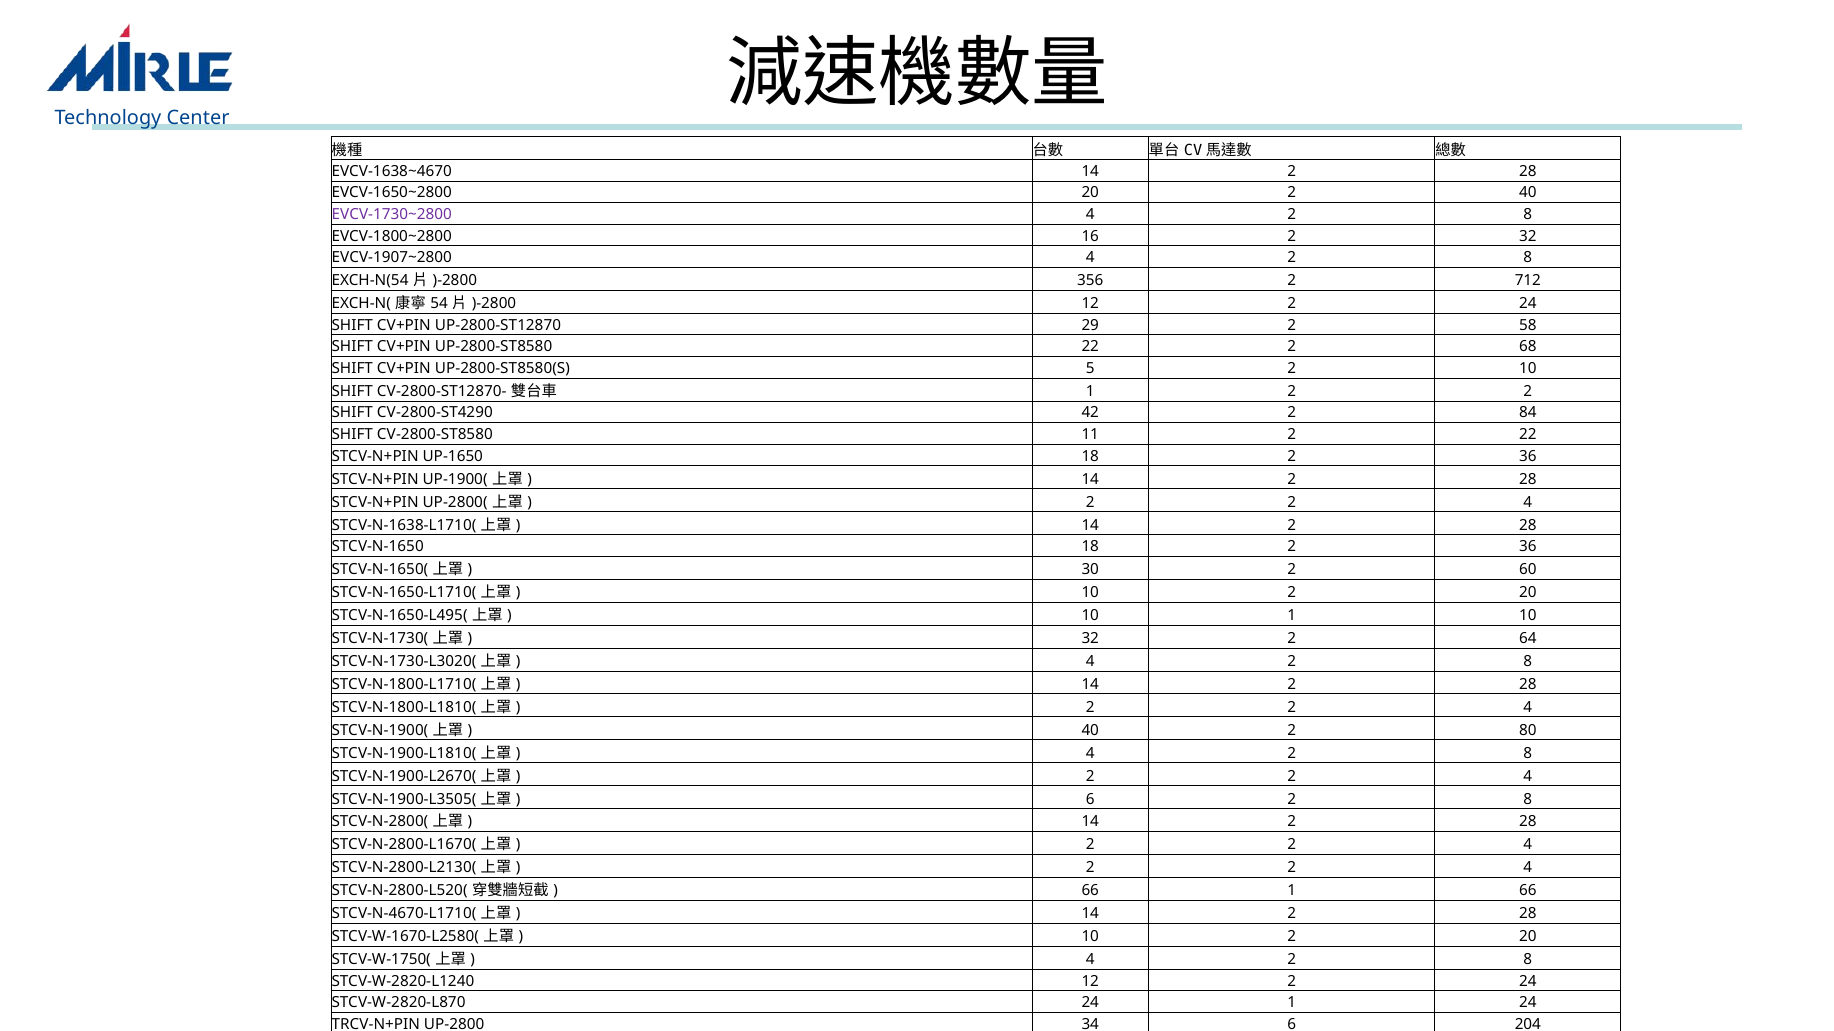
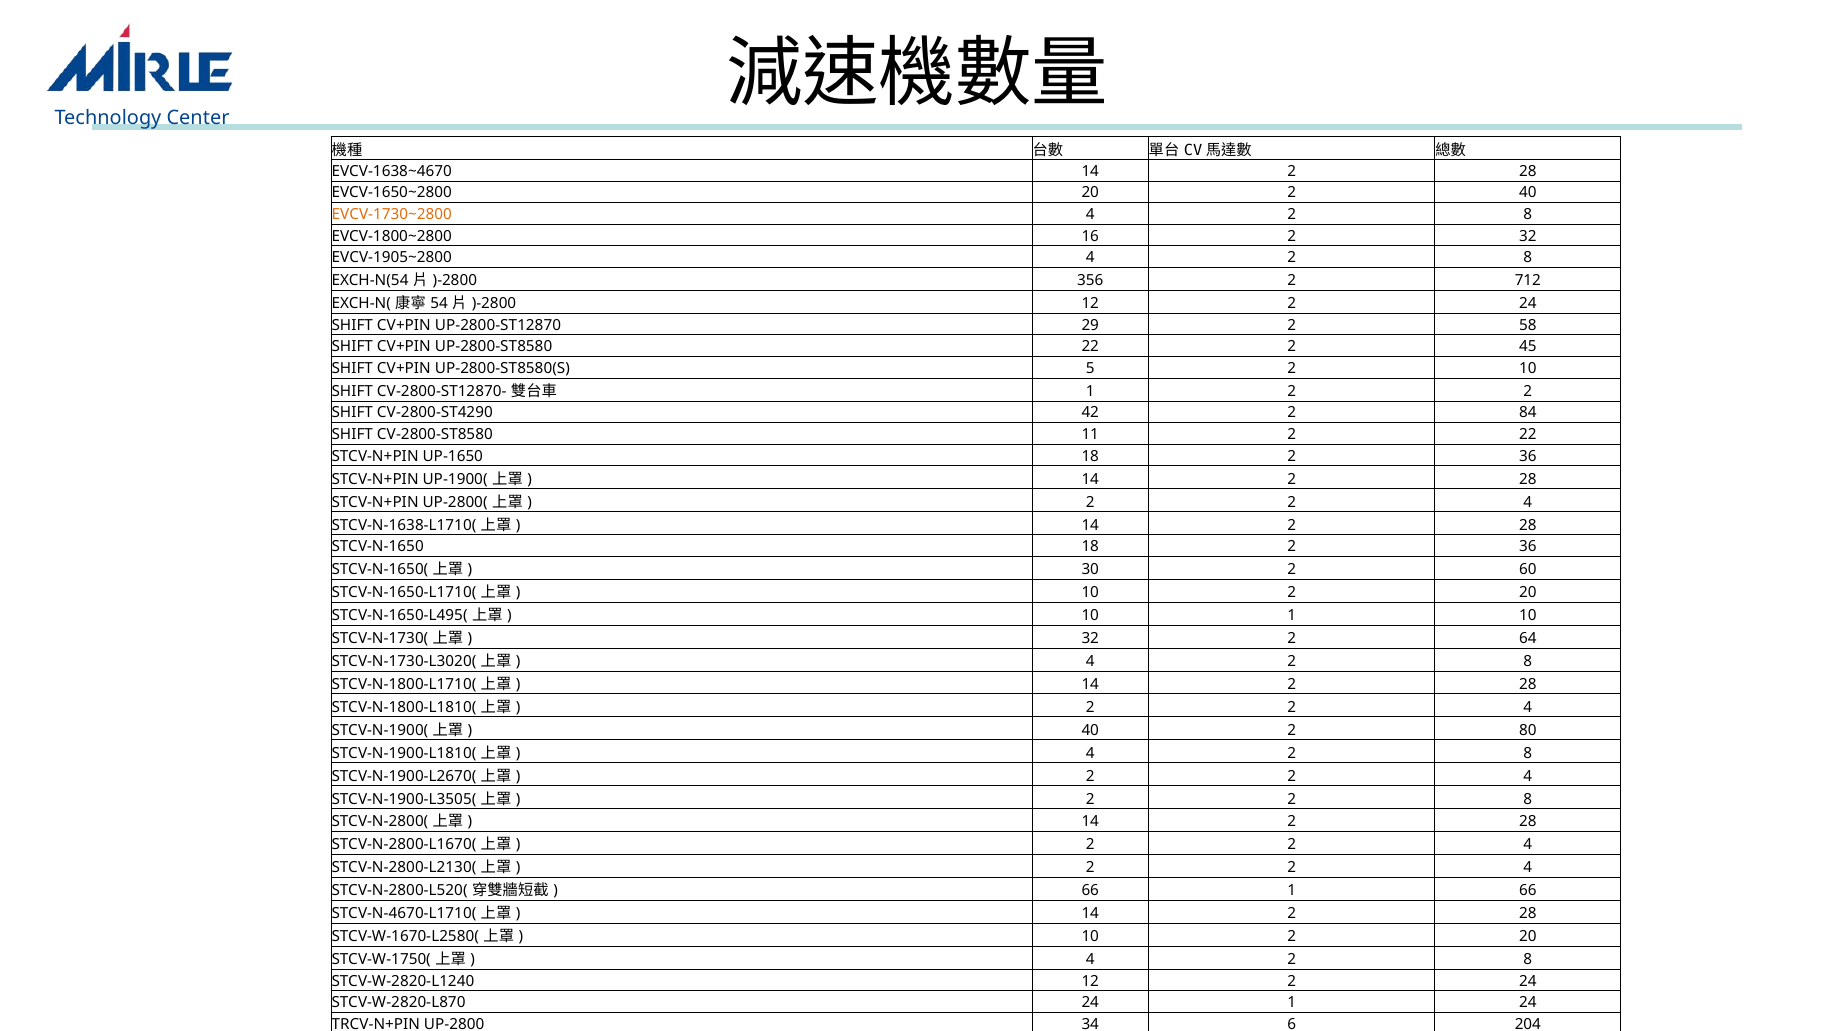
EVCV-1730~2800 colour: purple -> orange
EVCV-1907~2800: EVCV-1907~2800 -> EVCV-1905~2800
68: 68 -> 45
6 at (1090, 799): 6 -> 2
